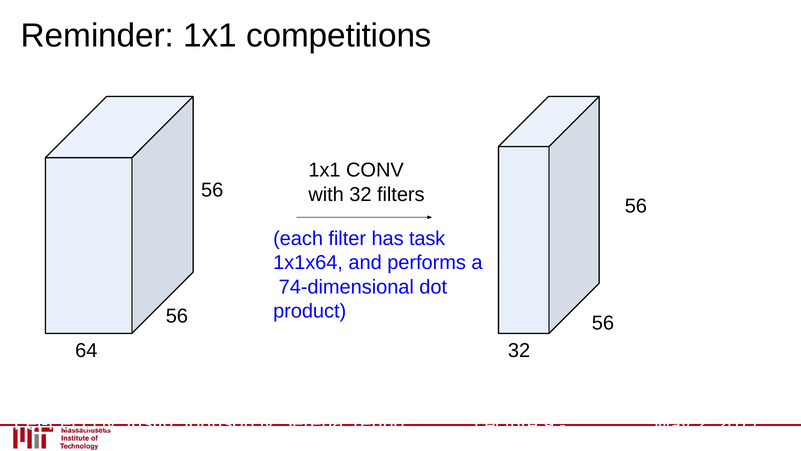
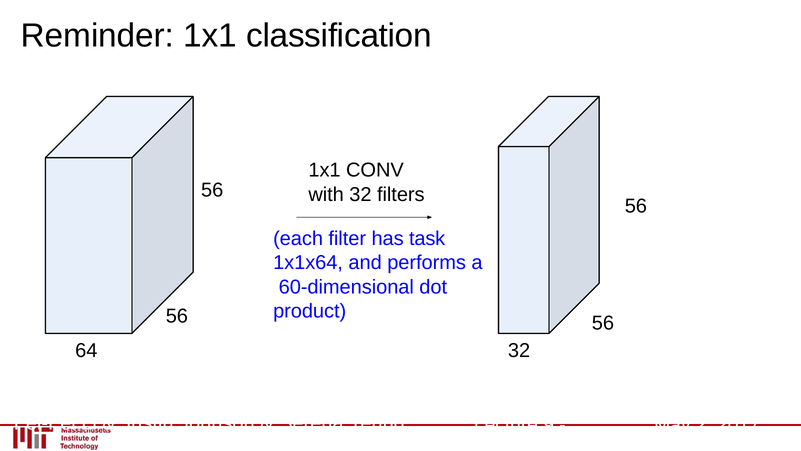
competitions: competitions -> classification
74-dimensional: 74-dimensional -> 60-dimensional
